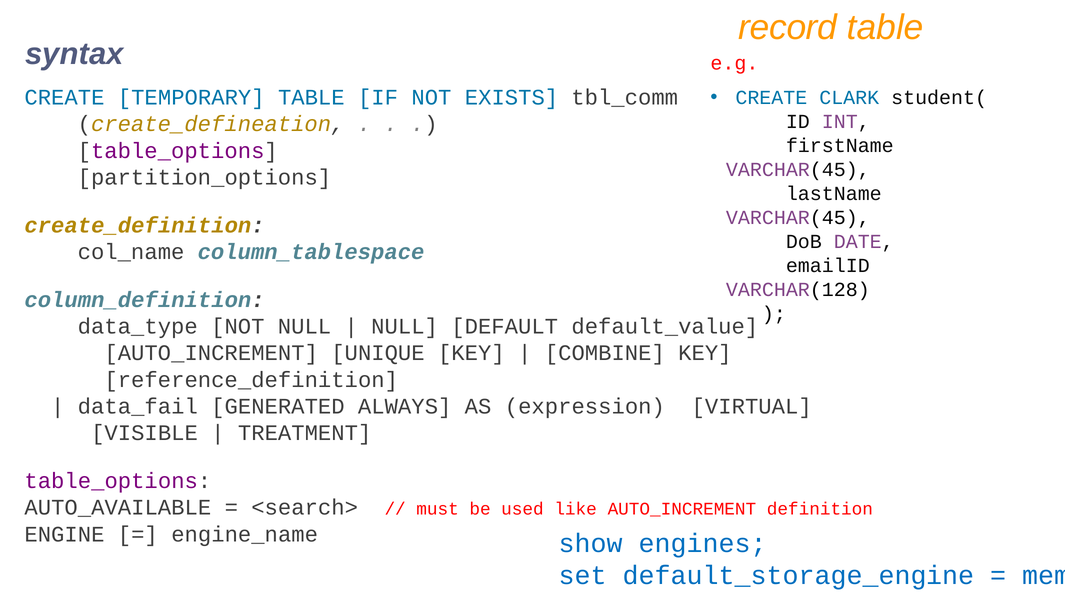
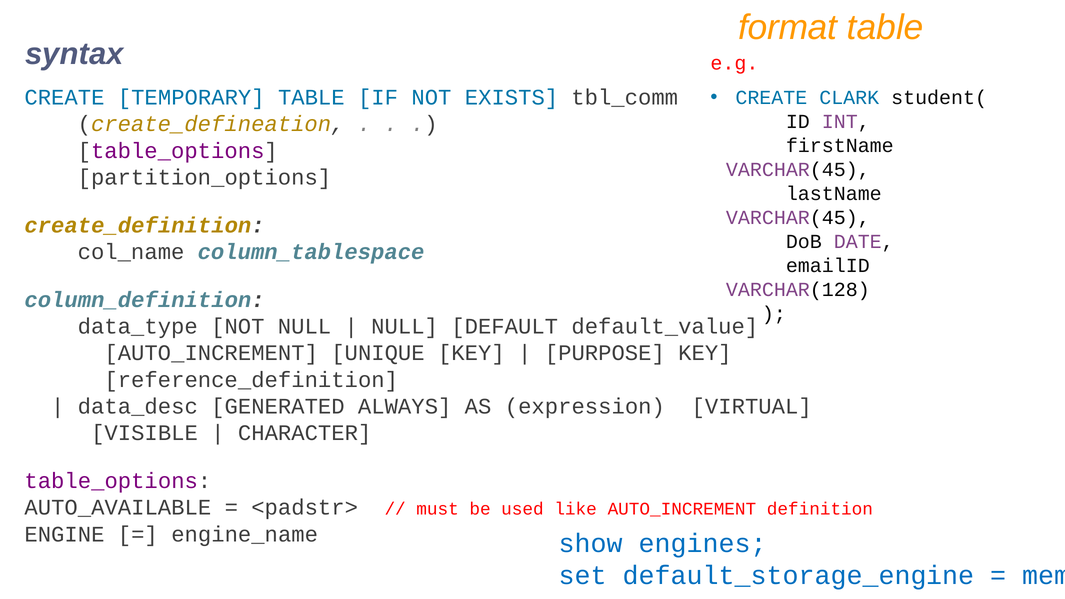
record: record -> format
COMBINE: COMBINE -> PURPOSE
data_fail: data_fail -> data_desc
TREATMENT: TREATMENT -> CHARACTER
<search>: <search> -> <padstr>
